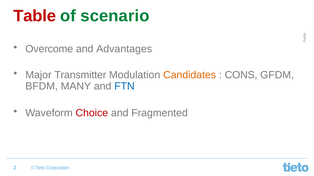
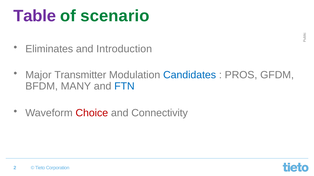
Table colour: red -> purple
Overcome: Overcome -> Eliminates
Advantages: Advantages -> Introduction
Candidates colour: orange -> blue
CONS: CONS -> PROS
Fragmented: Fragmented -> Connectivity
